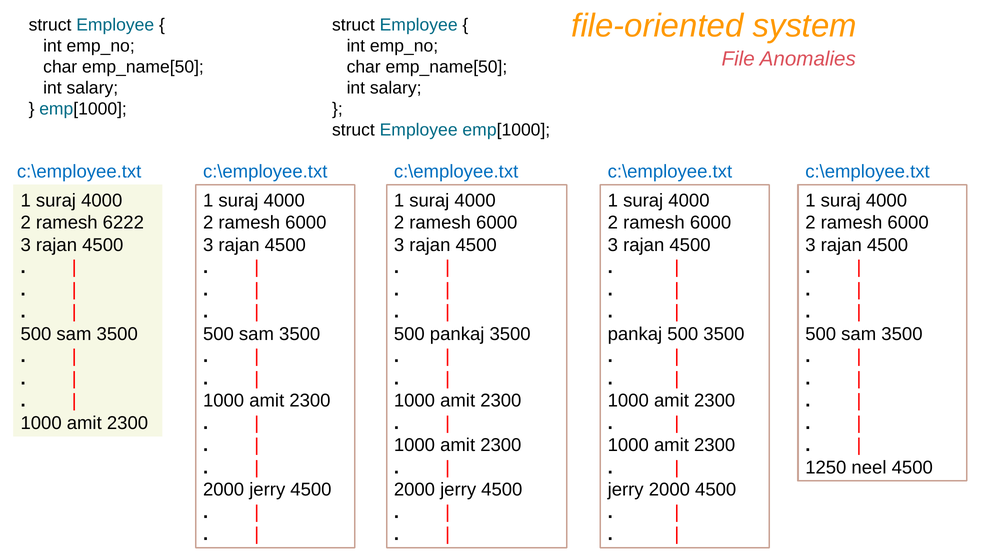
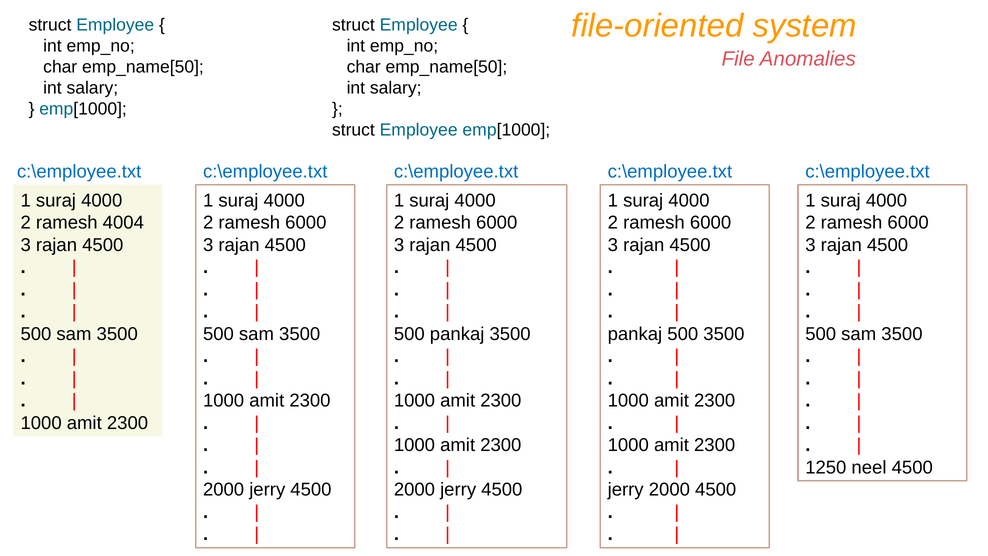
6222: 6222 -> 4004
